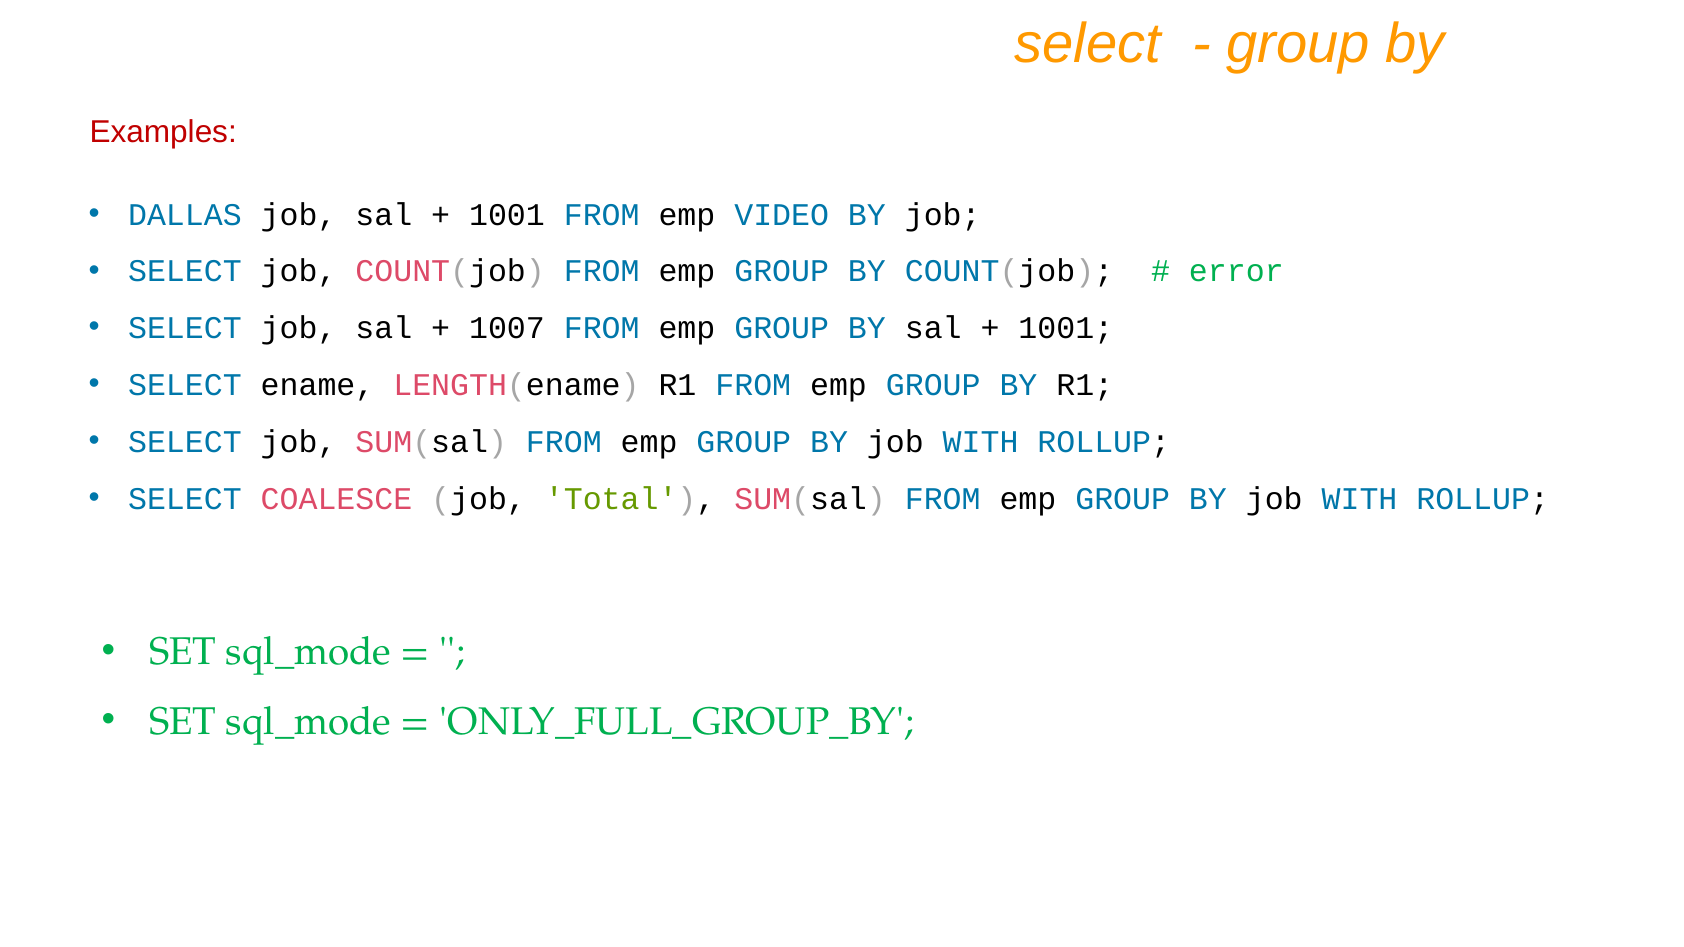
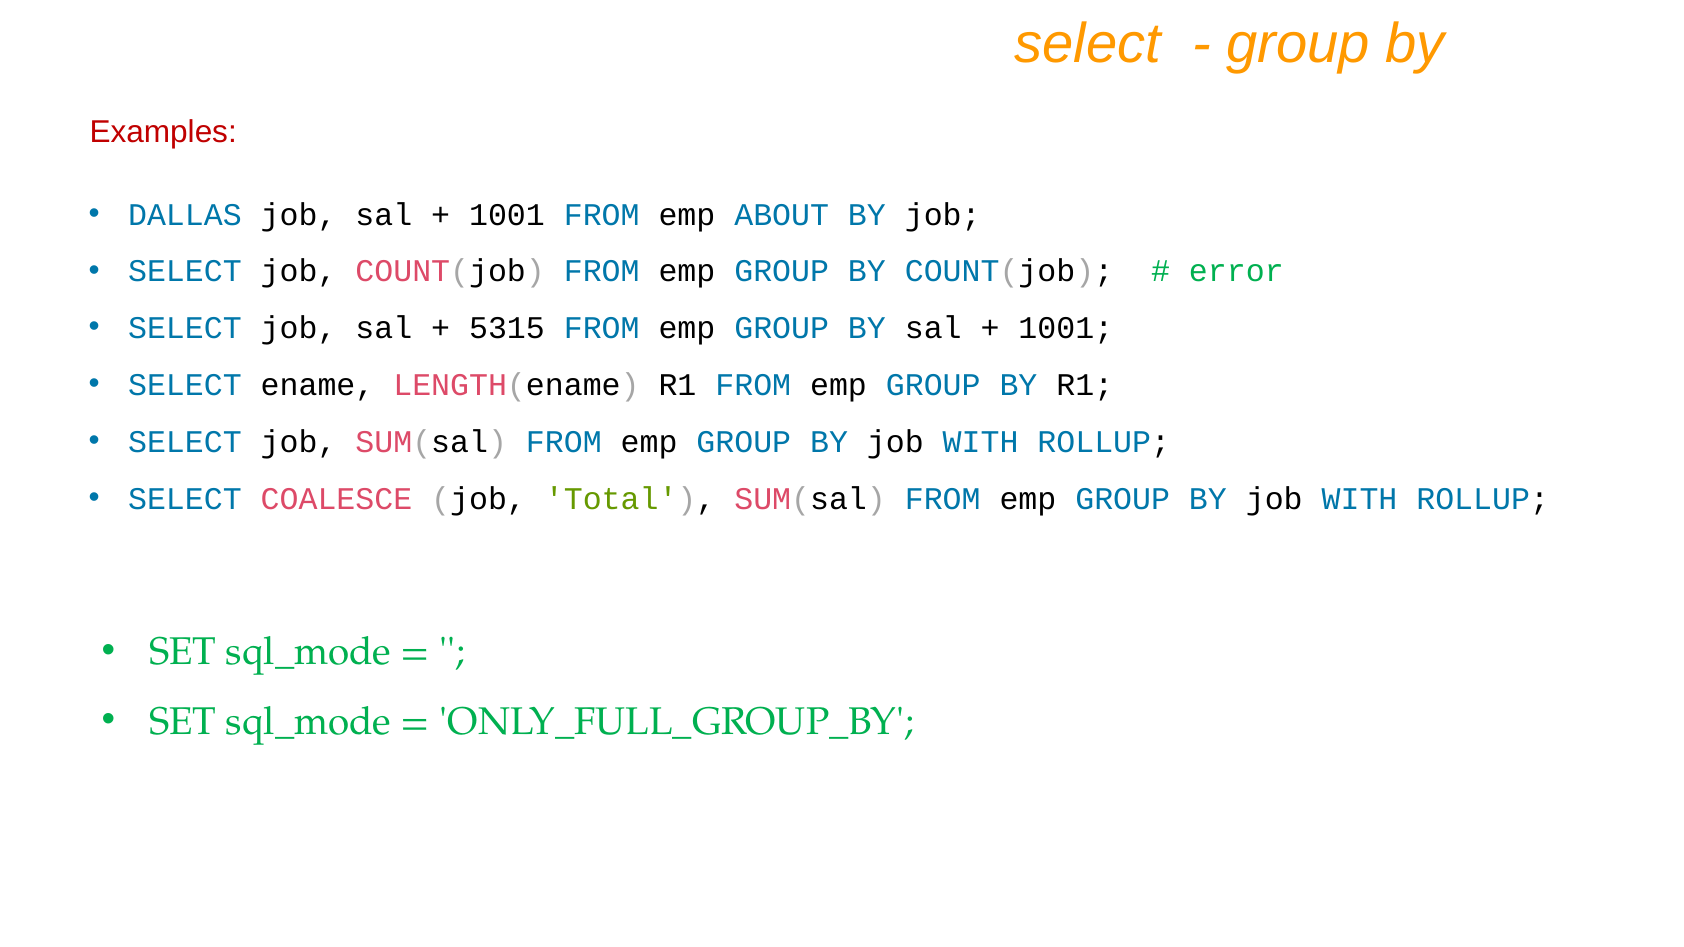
VIDEO: VIDEO -> ABOUT
1007: 1007 -> 5315
